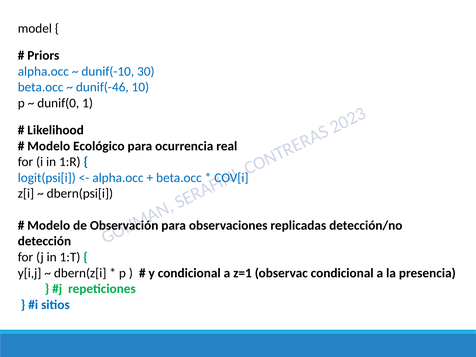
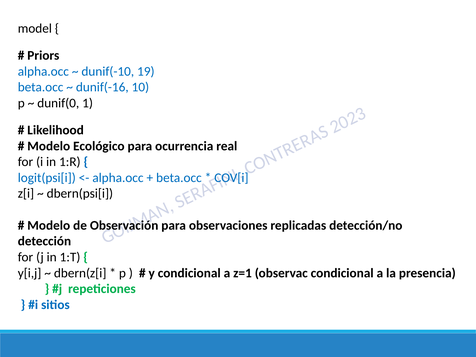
30: 30 -> 19
dunif(-46: dunif(-46 -> dunif(-16
